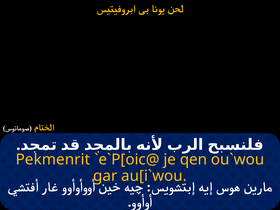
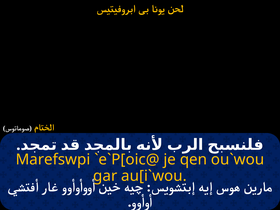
Pekmenrit: Pekmenrit -> Marefswpi
